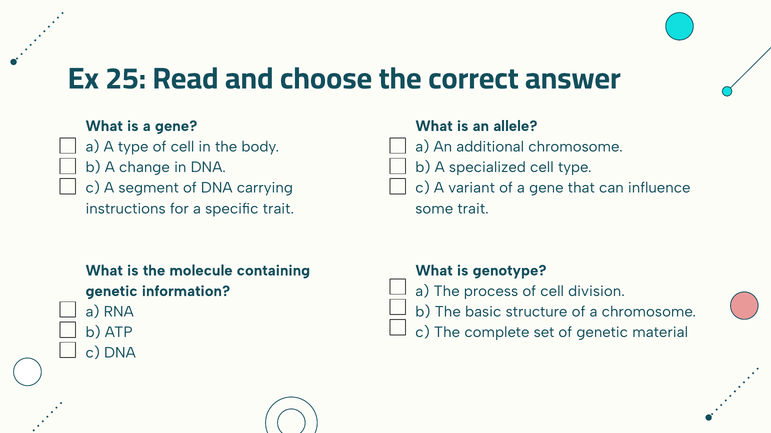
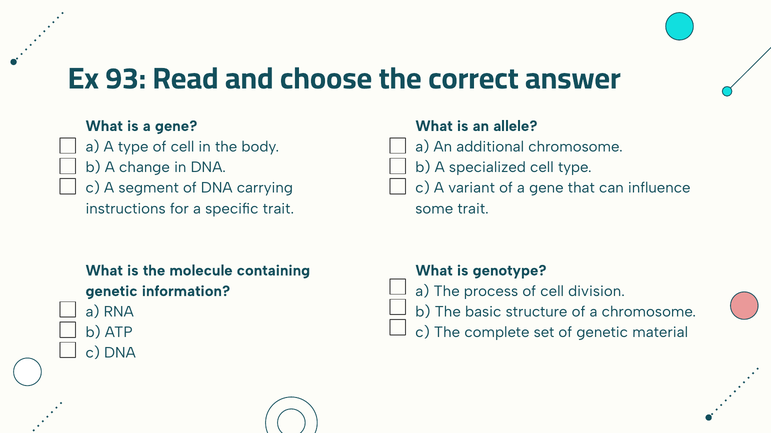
25: 25 -> 93
